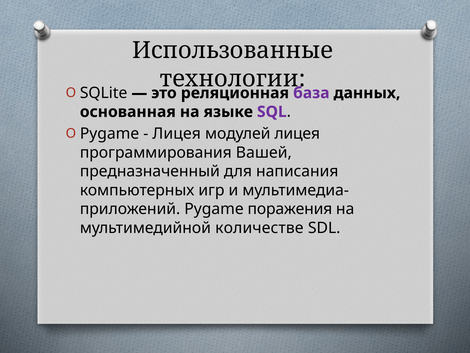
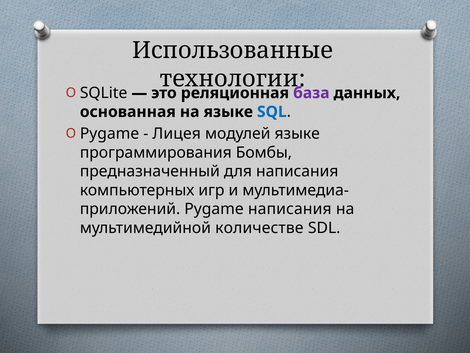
SQL colour: purple -> blue
модулей лицея: лицея -> языке
Вашей: Вашей -> Бомбы
Pygame поражения: поражения -> написания
